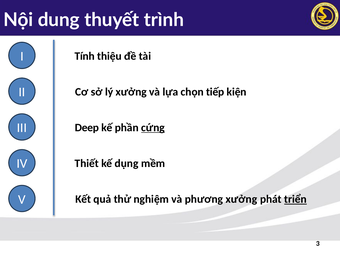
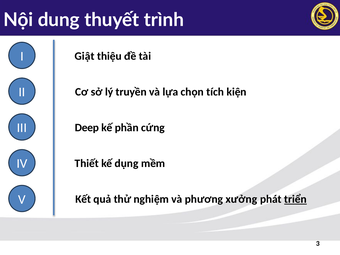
Tính: Tính -> Giật
lý xưởng: xưởng -> truyền
tiếp: tiếp -> tích
cứng underline: present -> none
